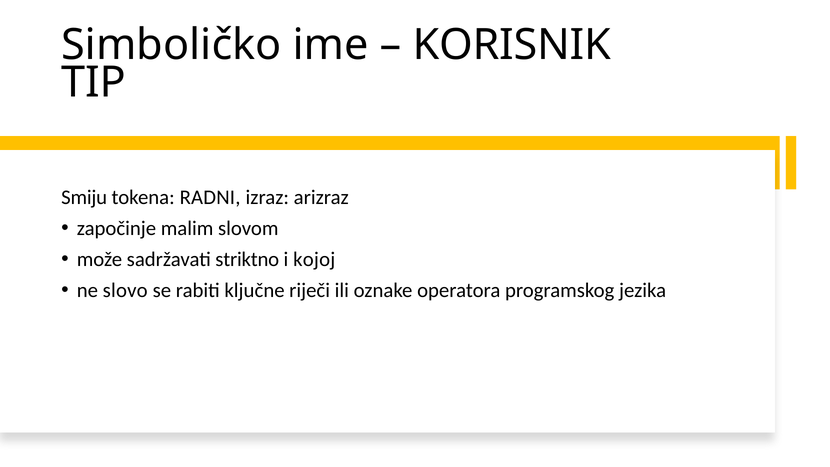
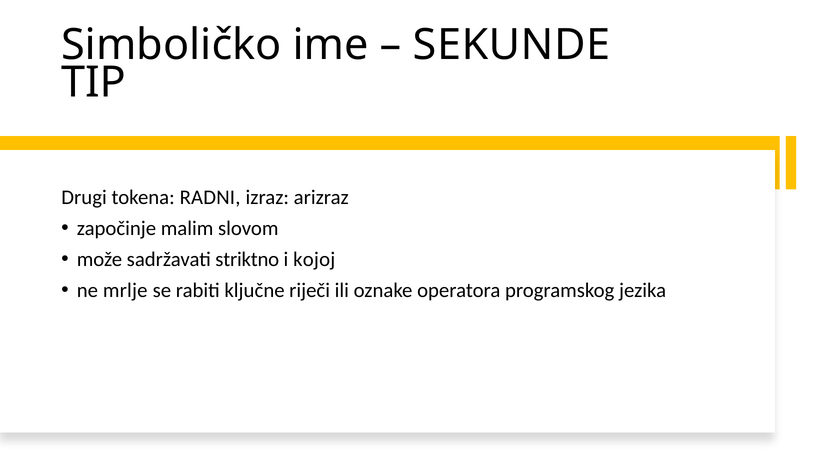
KORISNIK: KORISNIK -> SEKUNDE
Smiju: Smiju -> Drugi
slovo: slovo -> mrlje
